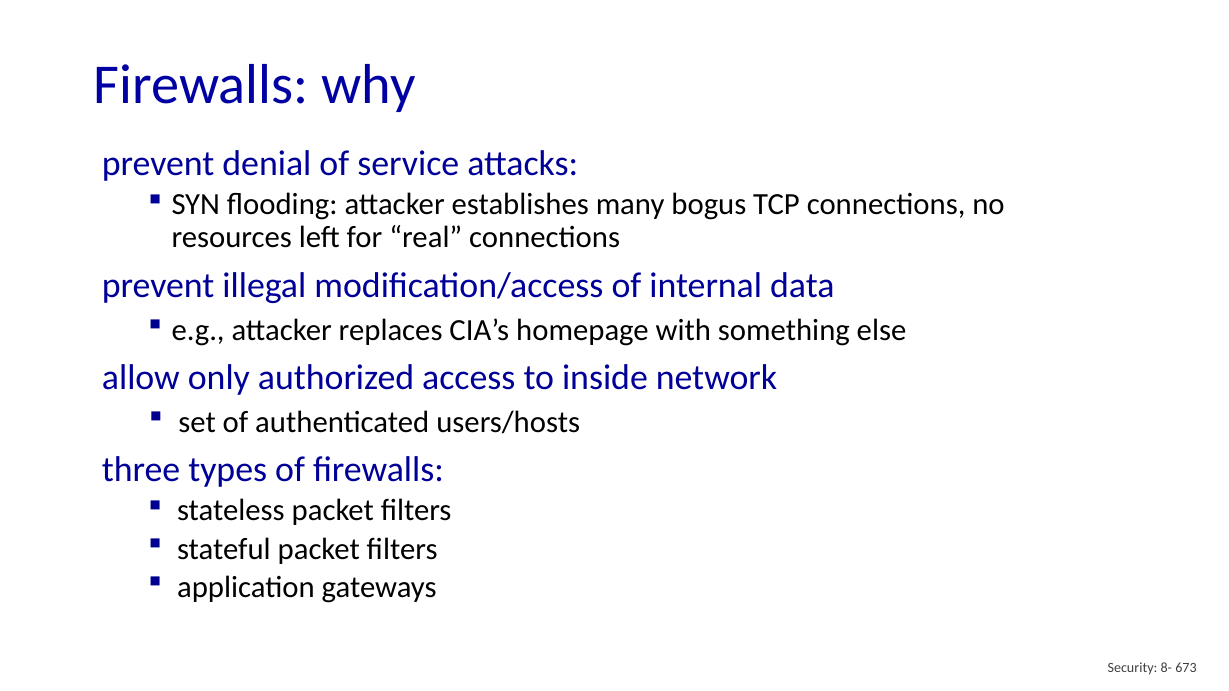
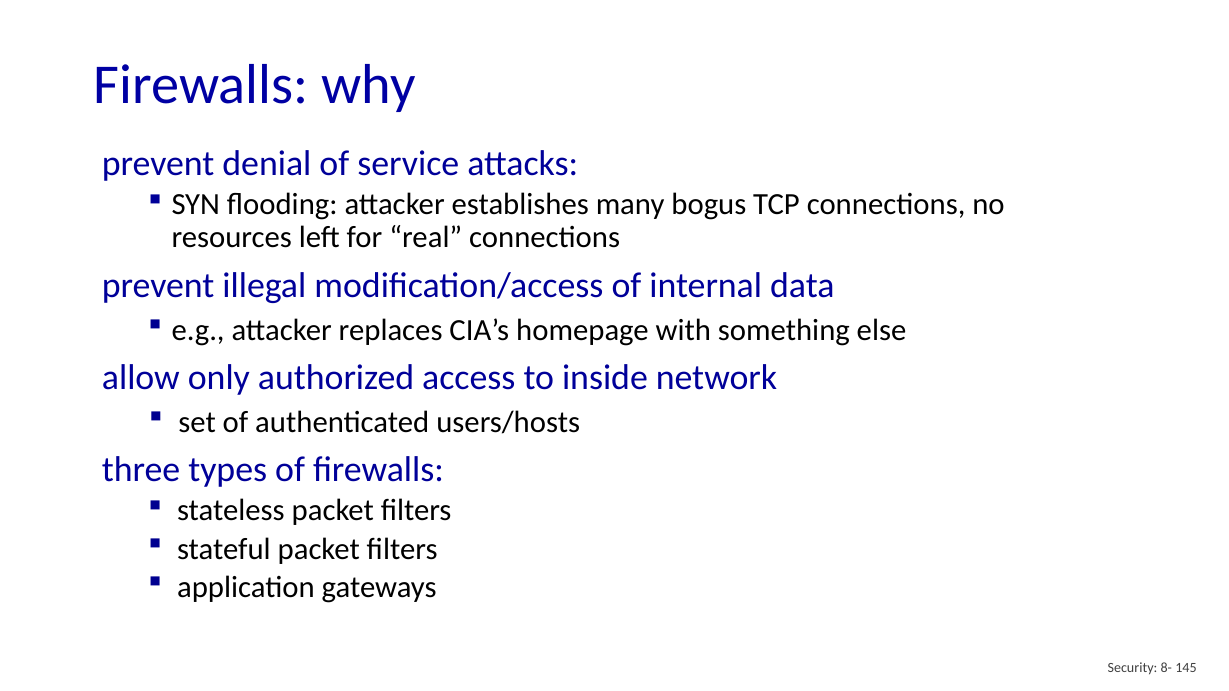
673: 673 -> 145
